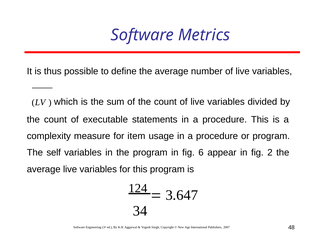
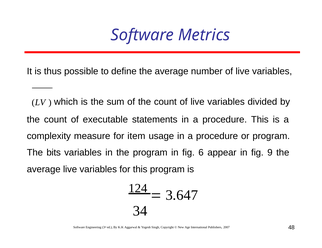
self: self -> bits
2: 2 -> 9
